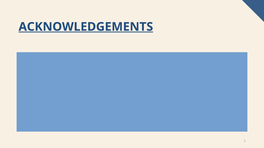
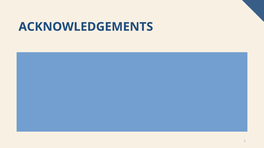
ACKNOWLEDGEMENTS underline: present -> none
